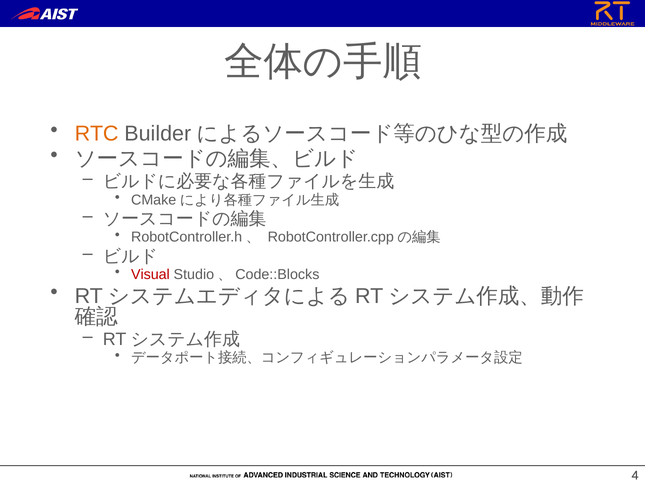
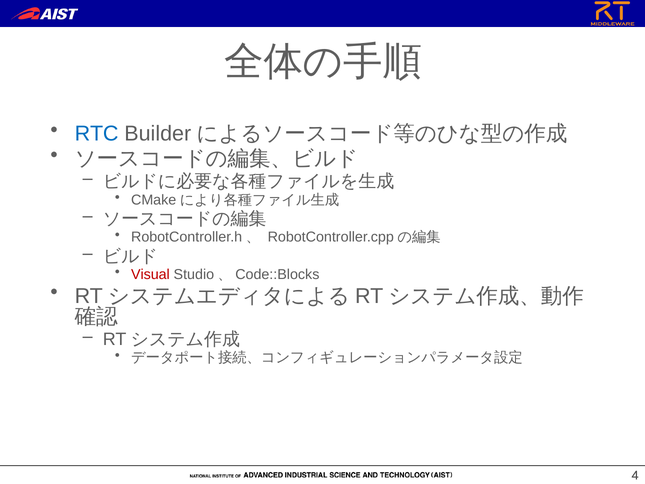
RTC colour: orange -> blue
